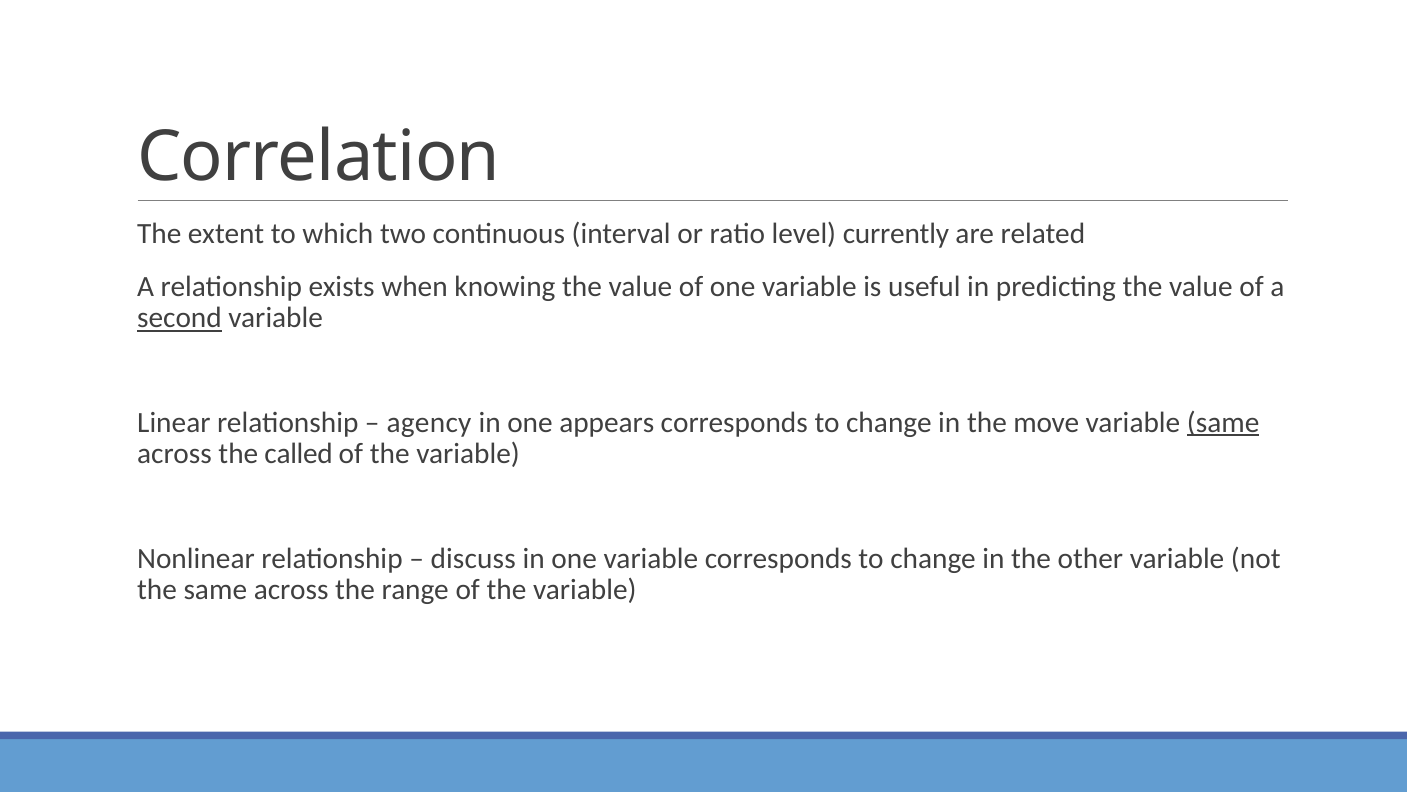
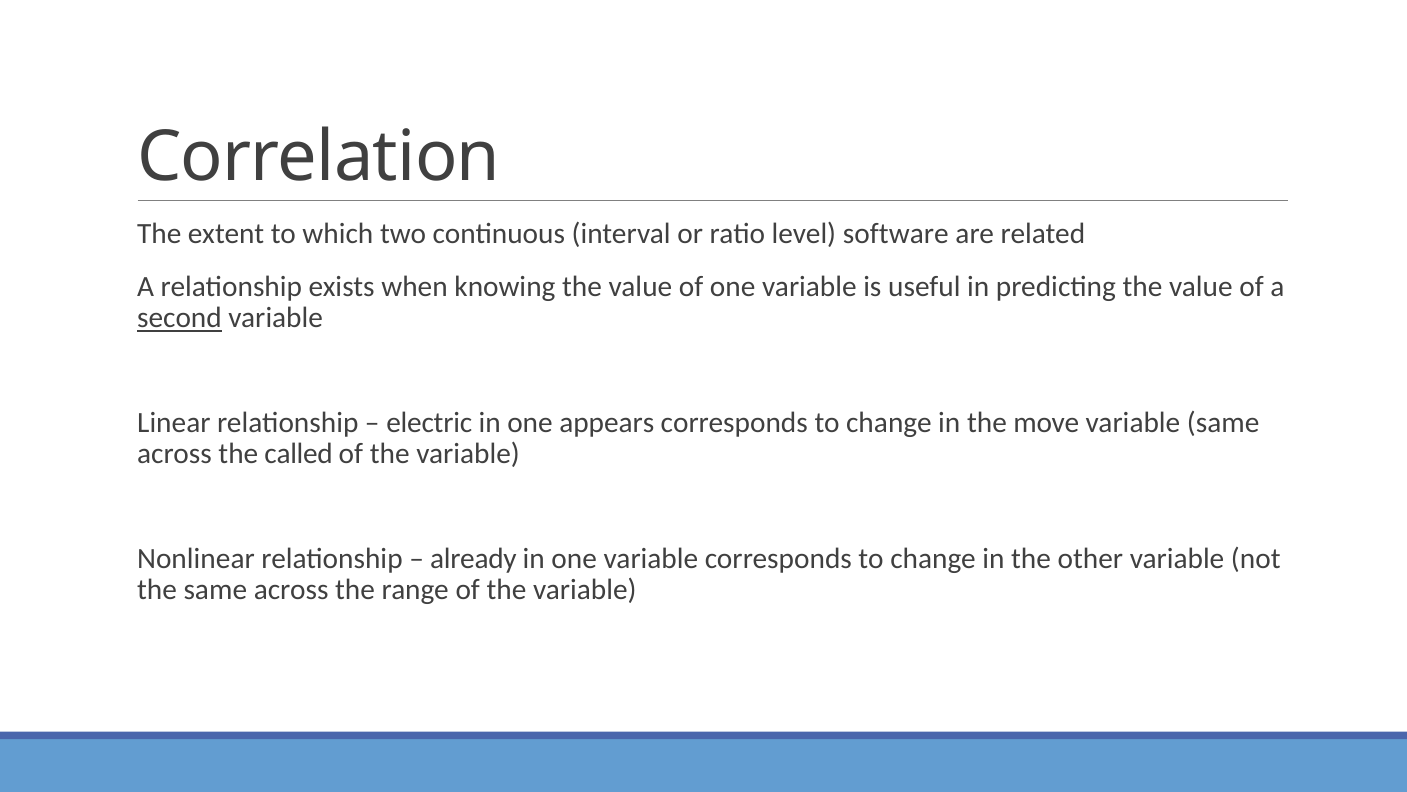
currently: currently -> software
agency: agency -> electric
same at (1223, 422) underline: present -> none
discuss: discuss -> already
